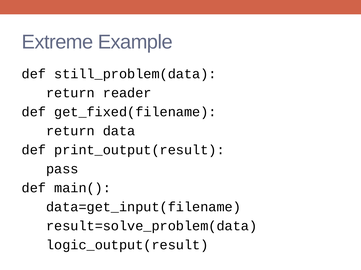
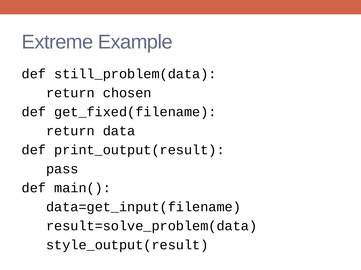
reader: reader -> chosen
logic_output(result: logic_output(result -> style_output(result
